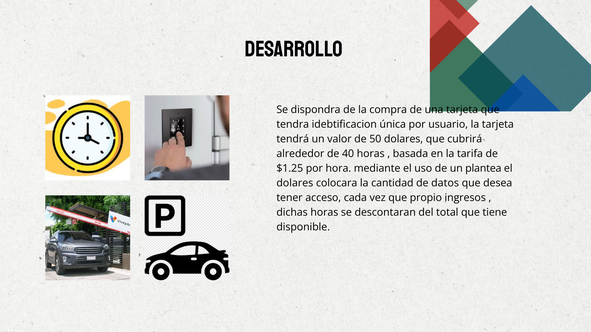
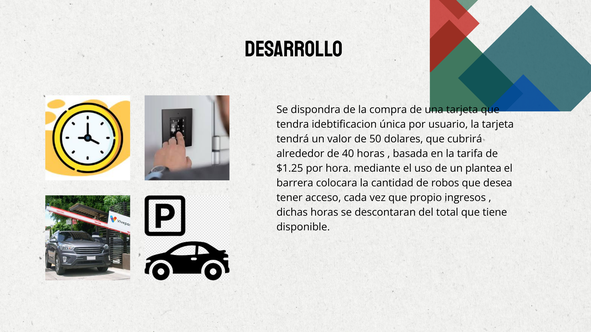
dolares at (295, 183): dolares -> barrera
datos: datos -> robos
